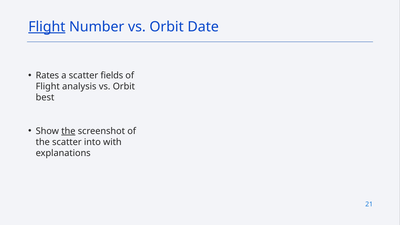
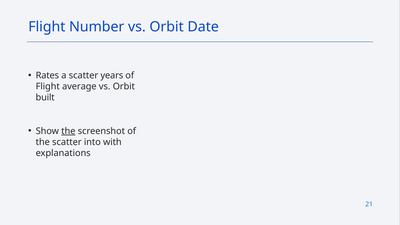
Flight at (47, 27) underline: present -> none
fields: fields -> years
analysis: analysis -> average
best: best -> built
